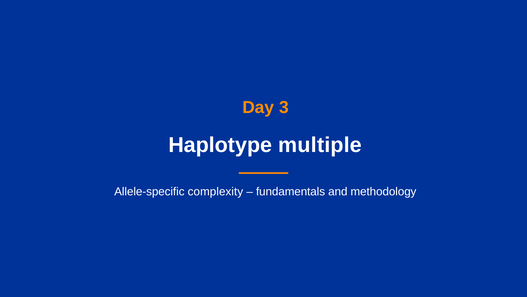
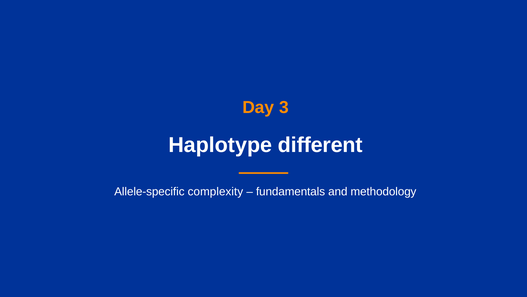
multiple: multiple -> different
